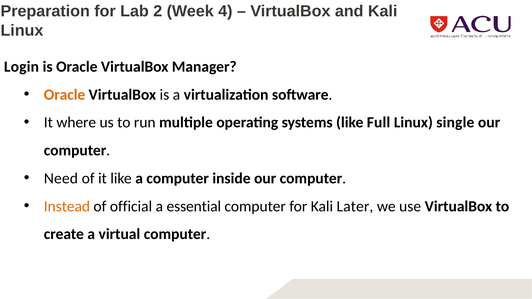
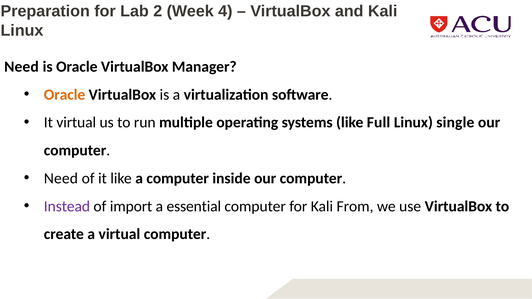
Login at (21, 67): Login -> Need
It where: where -> virtual
Instead colour: orange -> purple
official: official -> import
Later: Later -> From
